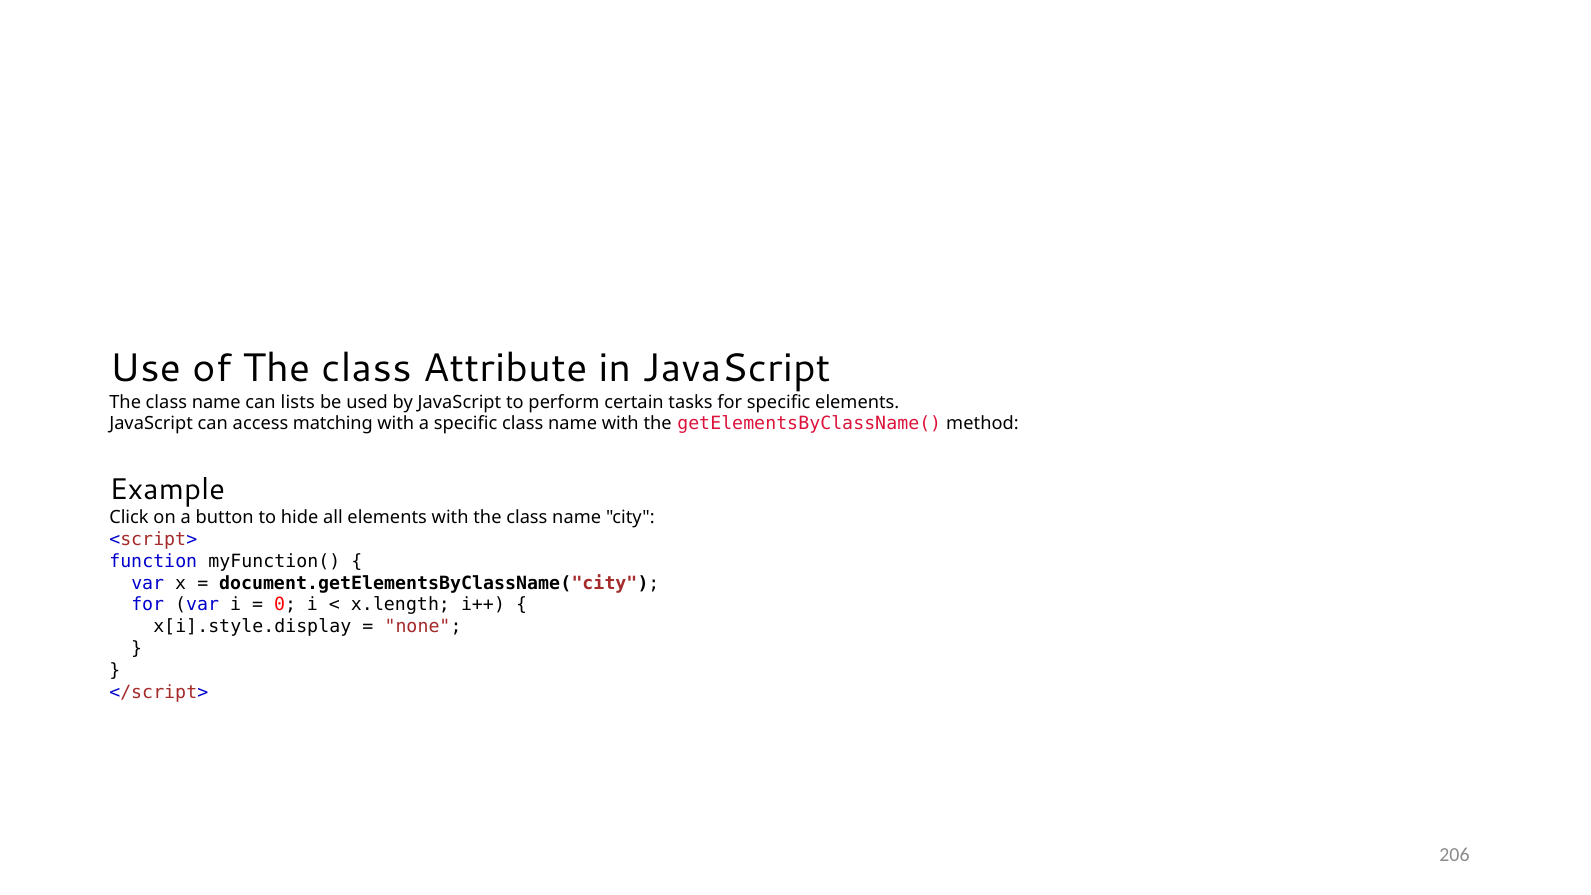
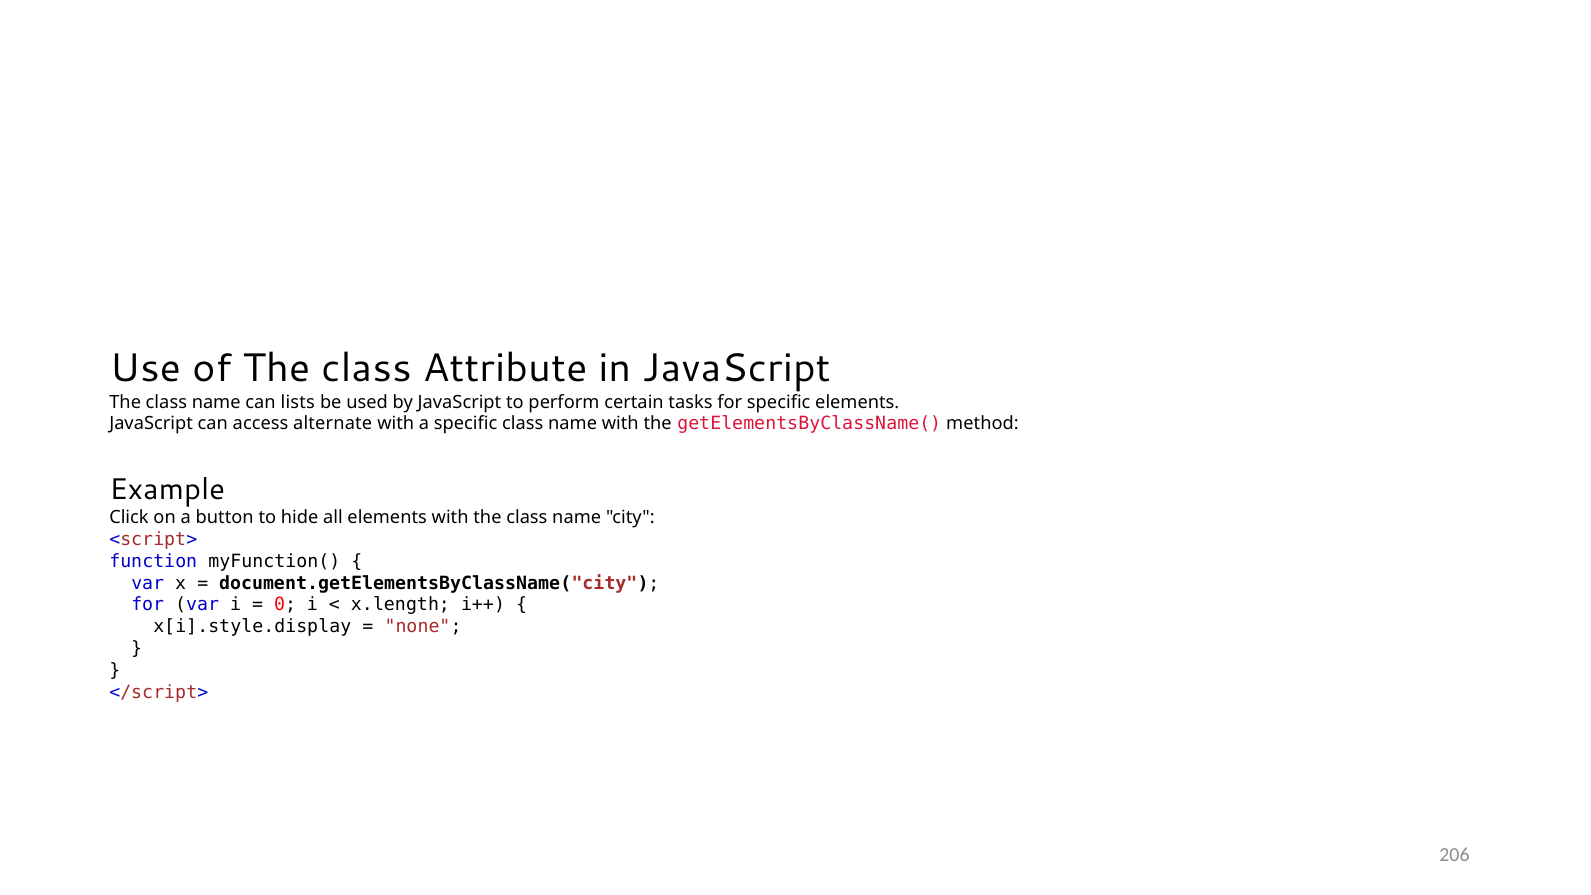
matching: matching -> alternate
